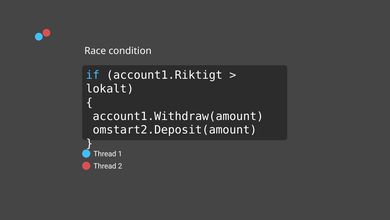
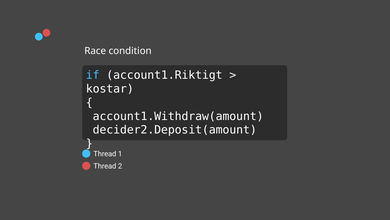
lokalt: lokalt -> kostar
omstart2.Deposit(amount: omstart2.Deposit(amount -> decider2.Deposit(amount
